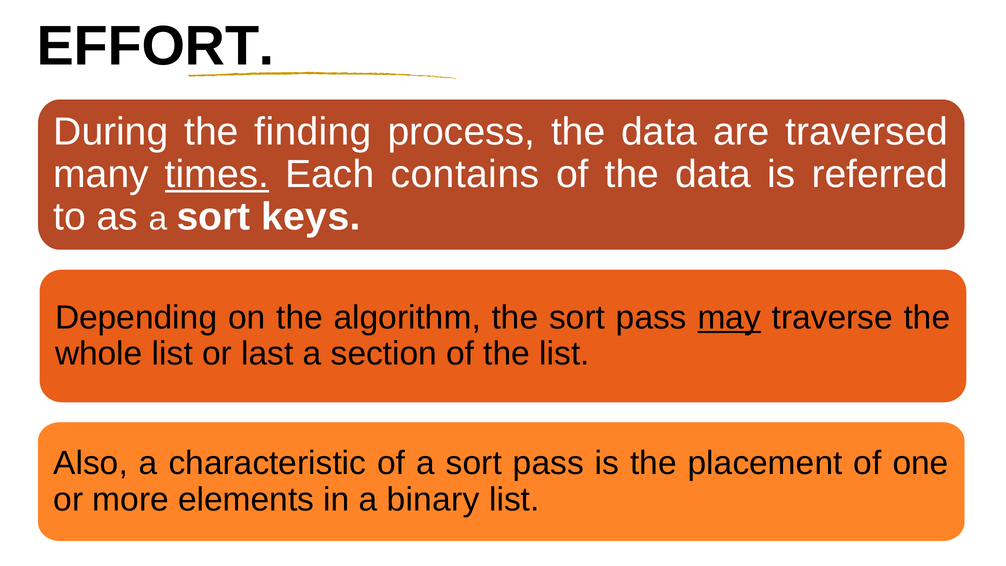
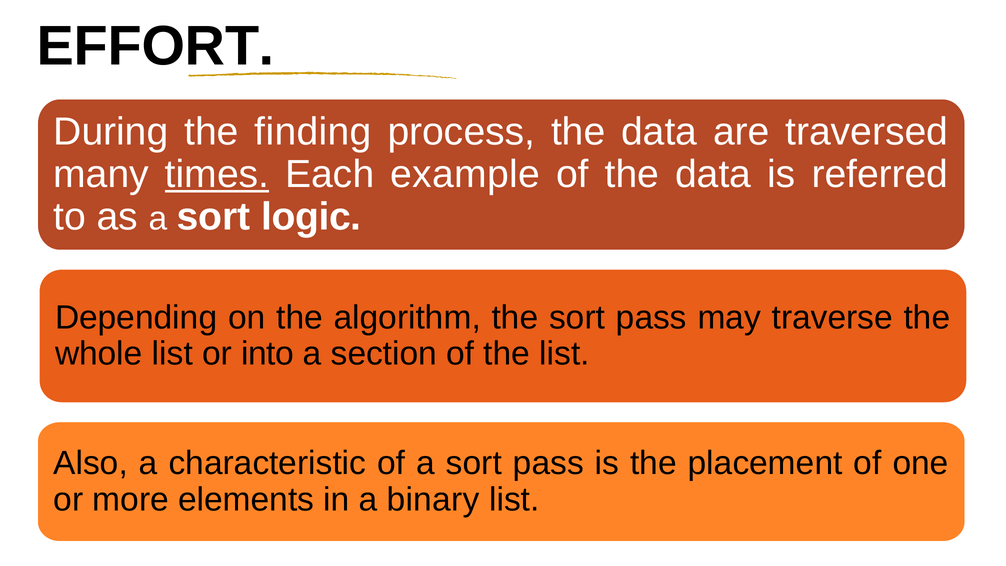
contains: contains -> example
keys: keys -> logic
may underline: present -> none
last: last -> into
